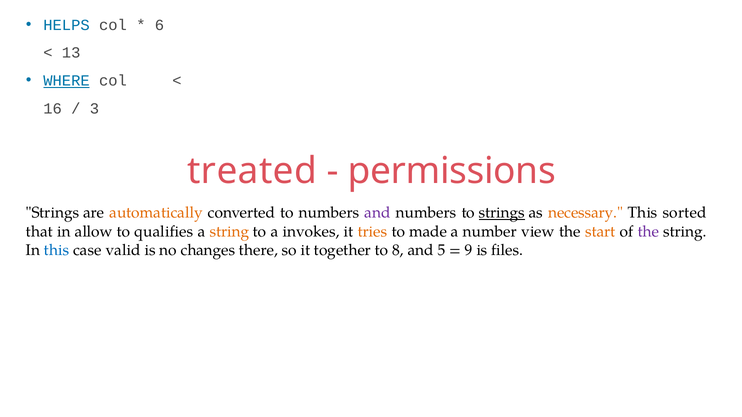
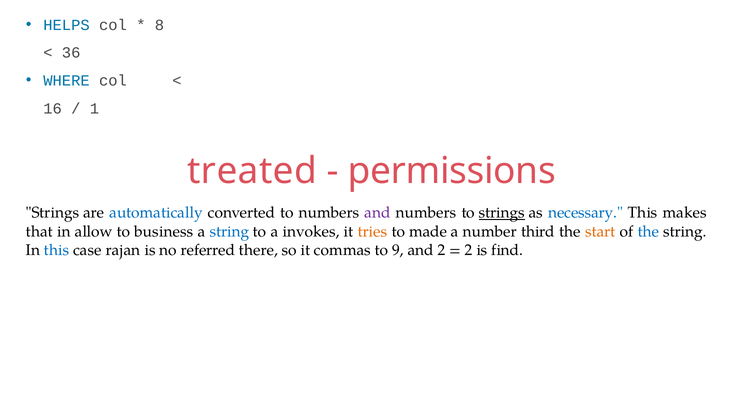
6: 6 -> 8
13: 13 -> 36
WHERE underline: present -> none
3: 3 -> 1
automatically colour: orange -> blue
necessary colour: orange -> blue
sorted: sorted -> makes
qualifies: qualifies -> business
string at (229, 232) colour: orange -> blue
view: view -> third
the at (648, 232) colour: purple -> blue
valid: valid -> rajan
changes: changes -> referred
together: together -> commas
8: 8 -> 9
and 5: 5 -> 2
9 at (469, 250): 9 -> 2
files: files -> find
